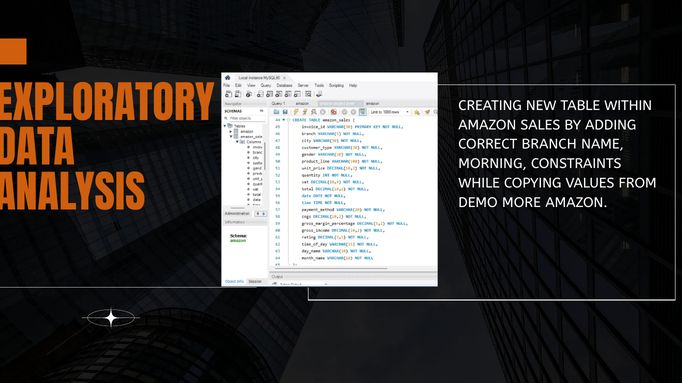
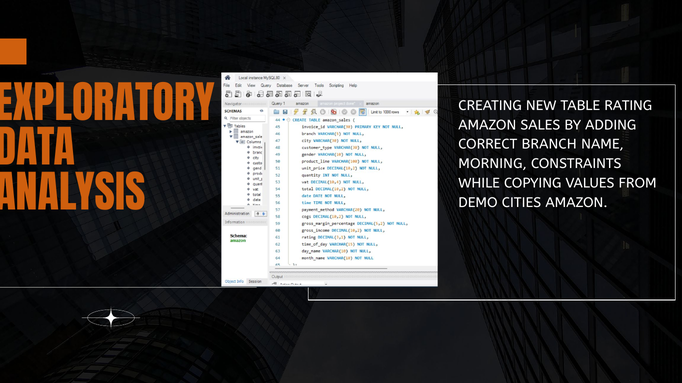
WITHIN: WITHIN -> RATING
MORE: MORE -> CITIES
